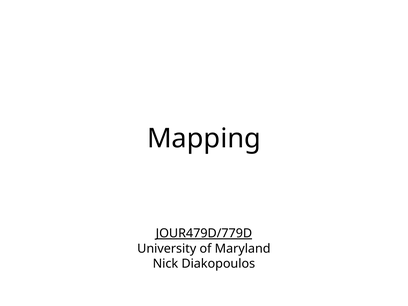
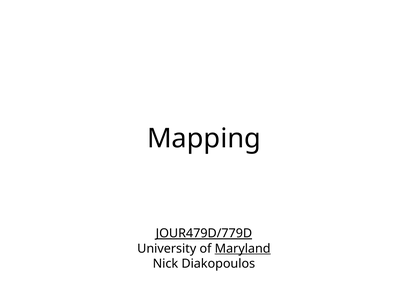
Maryland underline: none -> present
